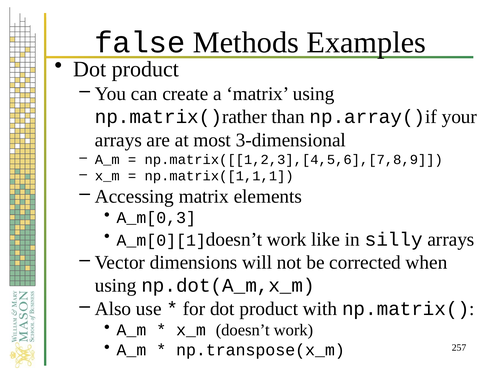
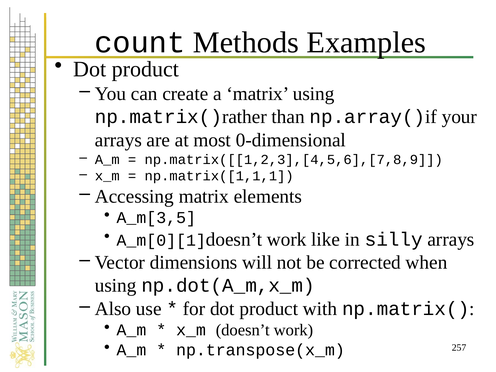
false: false -> count
3-dimensional: 3-dimensional -> 0-dimensional
A_m[0,3: A_m[0,3 -> A_m[3,5
